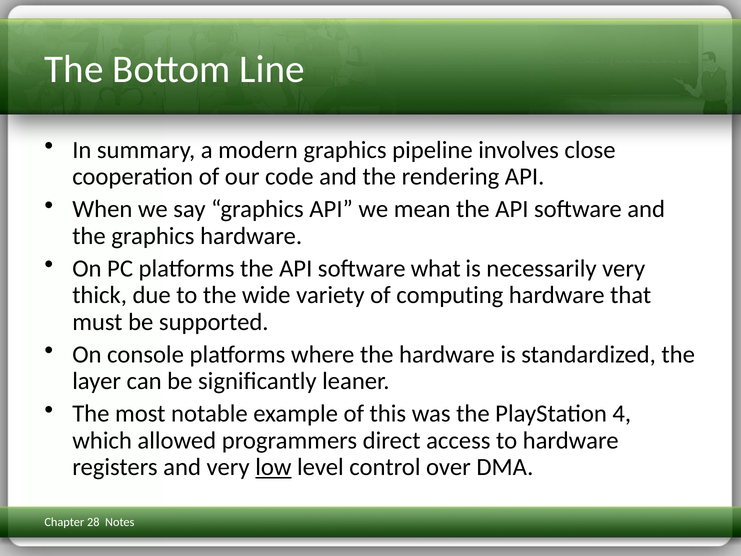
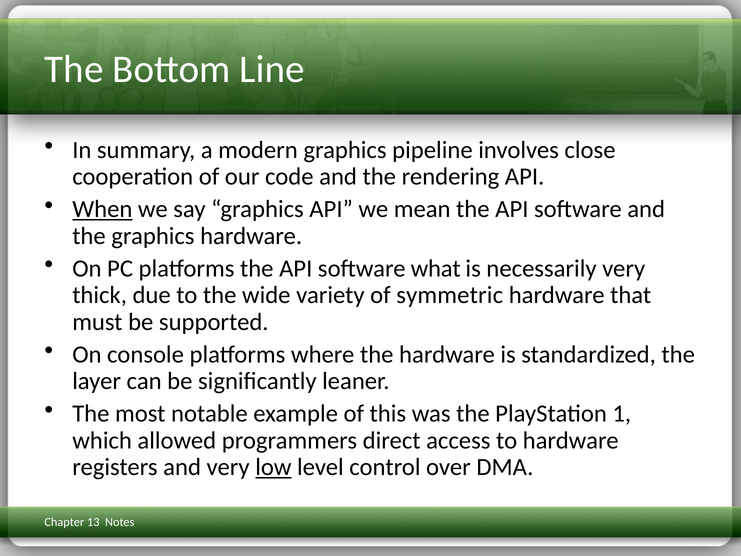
When underline: none -> present
computing: computing -> symmetric
4: 4 -> 1
28: 28 -> 13
